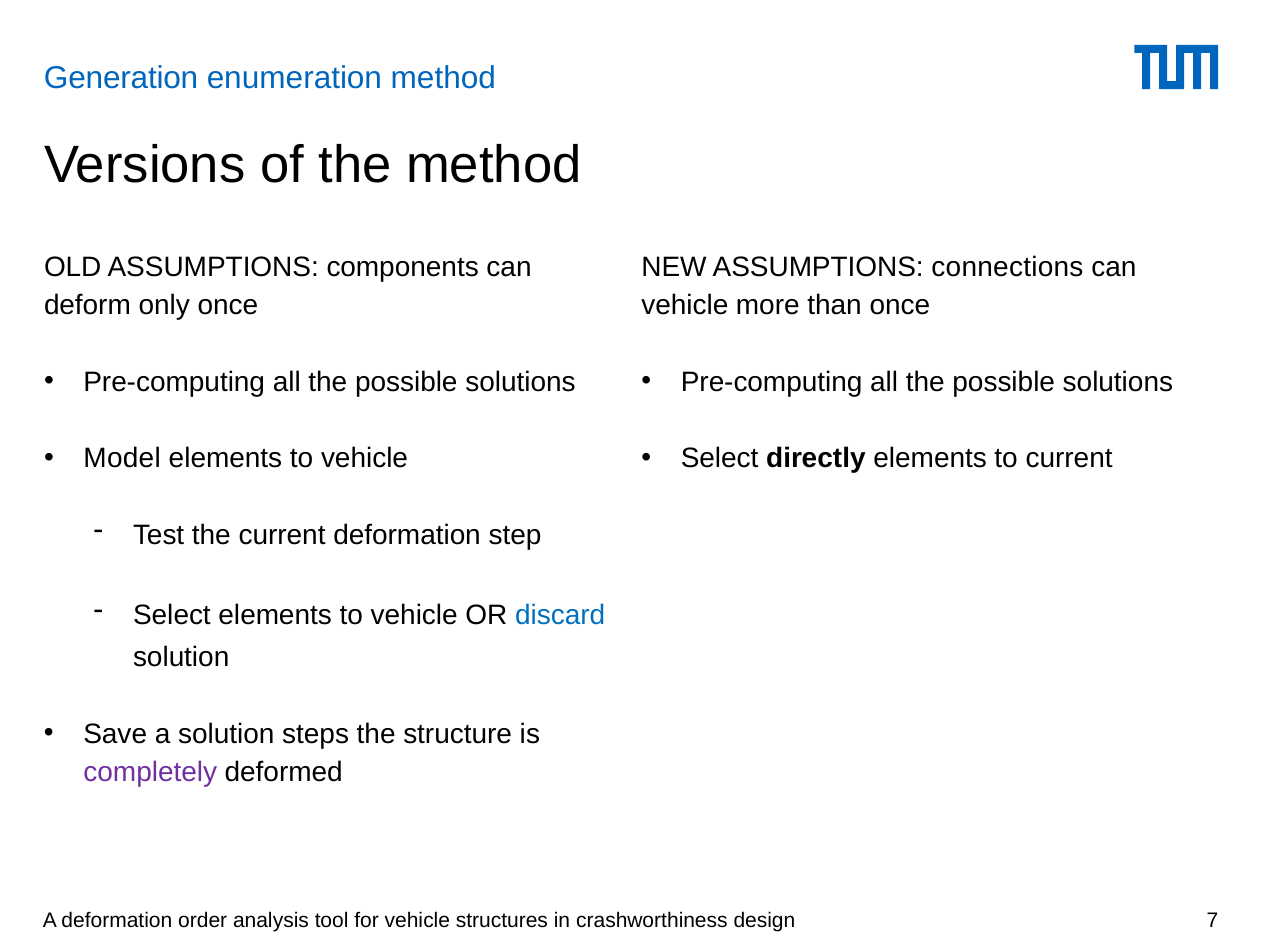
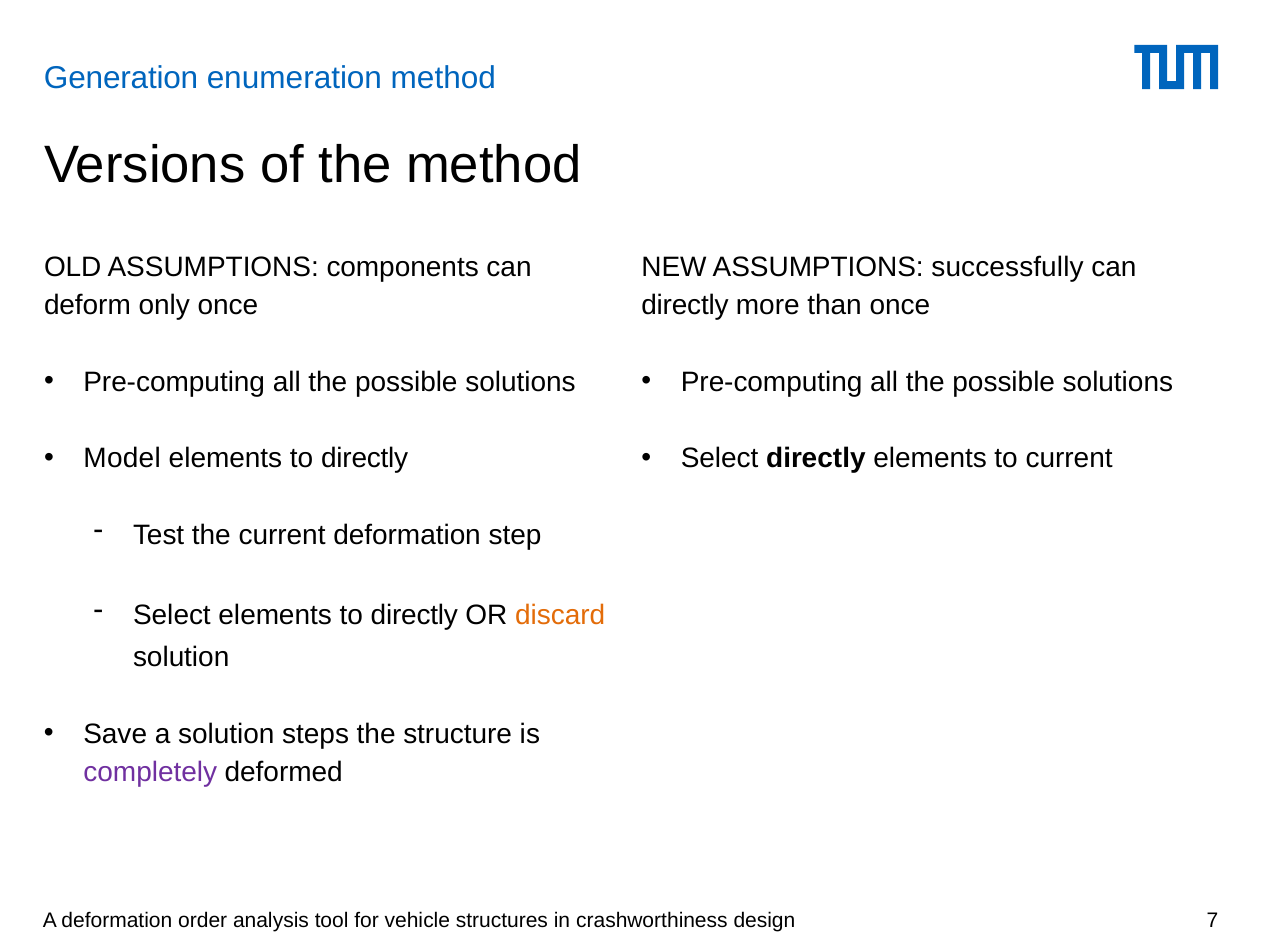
connections: connections -> successfully
vehicle at (685, 305): vehicle -> directly
vehicle at (365, 458): vehicle -> directly
Select elements to vehicle: vehicle -> directly
discard colour: blue -> orange
